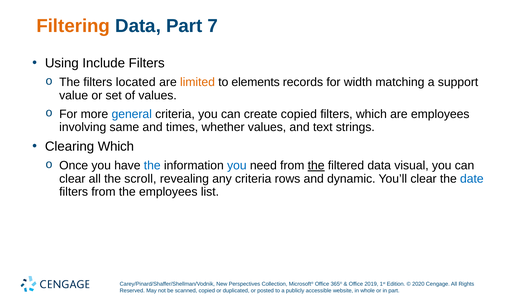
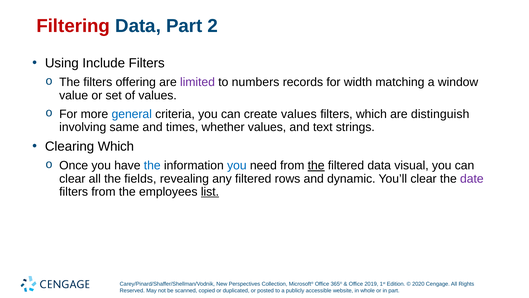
Filtering colour: orange -> red
7: 7 -> 2
located: located -> offering
limited colour: orange -> purple
elements: elements -> numbers
support: support -> window
create copied: copied -> values
are employees: employees -> distinguish
scroll: scroll -> fields
any criteria: criteria -> filtered
date colour: blue -> purple
list underline: none -> present
